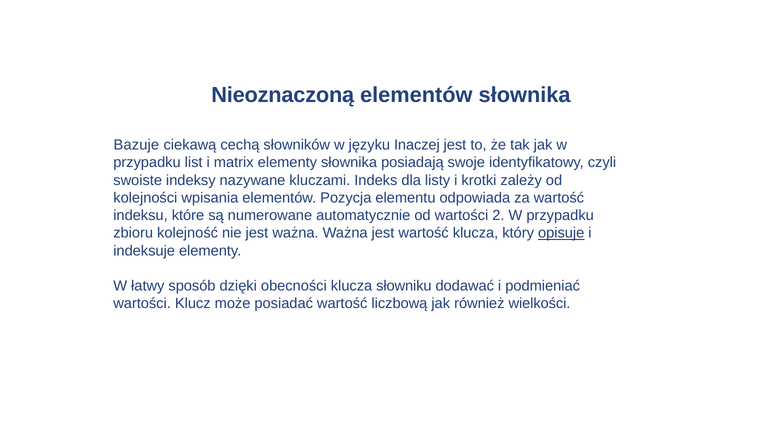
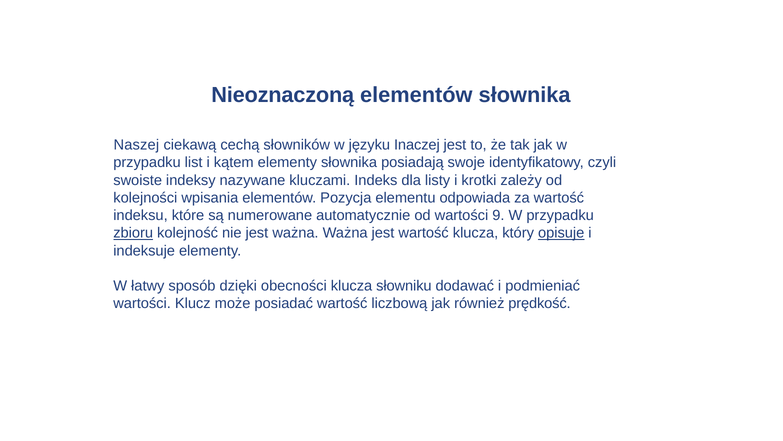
Bazuje: Bazuje -> Naszej
matrix: matrix -> kątem
2: 2 -> 9
zbioru underline: none -> present
wielkości: wielkości -> prędkość
